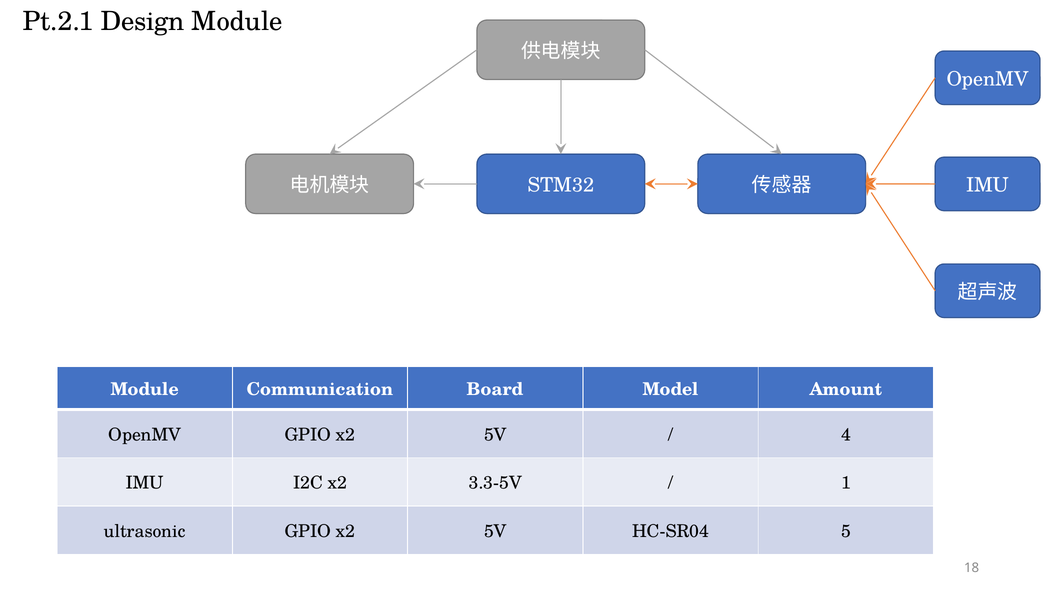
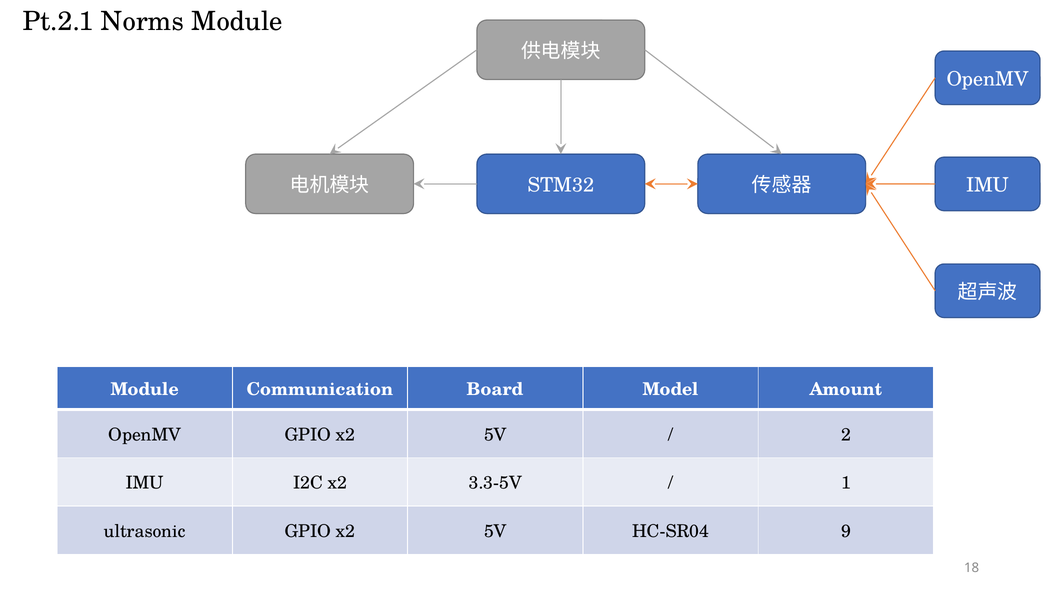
Design: Design -> Norms
4: 4 -> 2
5: 5 -> 9
